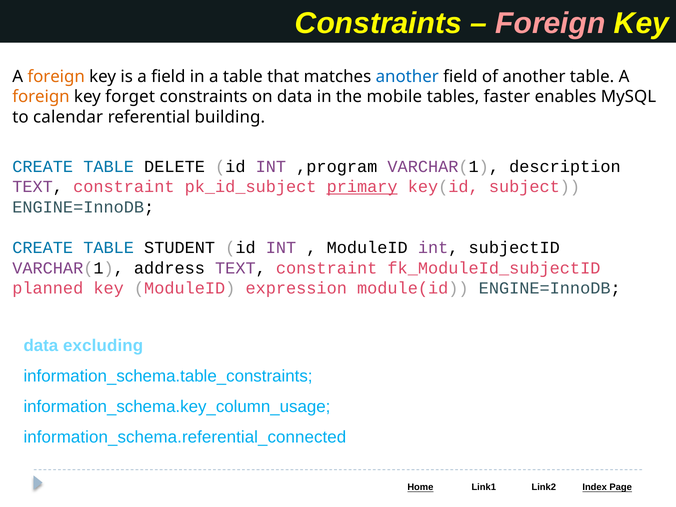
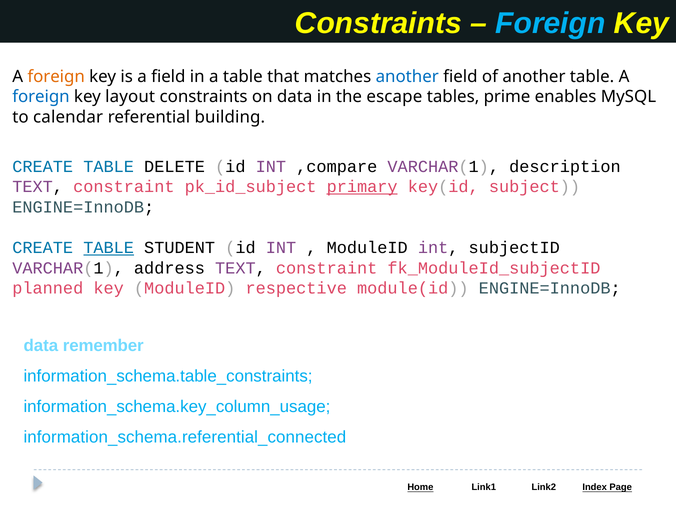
Foreign at (550, 23) colour: pink -> light blue
foreign at (41, 97) colour: orange -> blue
forget: forget -> layout
mobile: mobile -> escape
faster: faster -> prime
,program: ,program -> ,compare
TABLE at (109, 248) underline: none -> present
expression: expression -> respective
excluding: excluding -> remember
